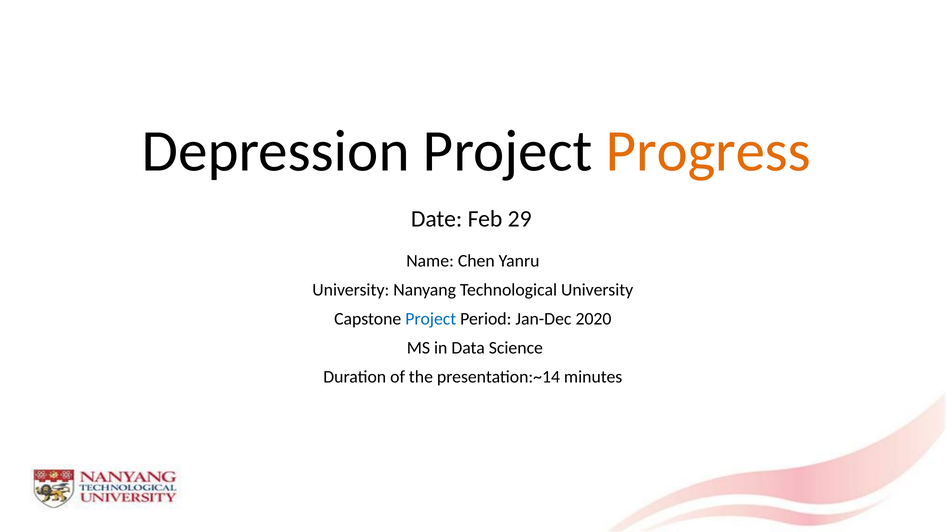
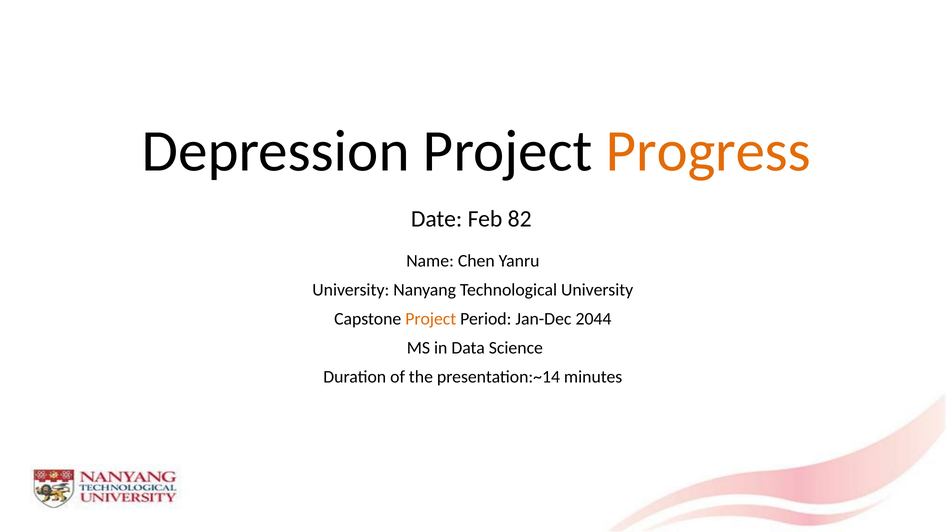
29: 29 -> 82
Project at (431, 319) colour: blue -> orange
2020: 2020 -> 2044
